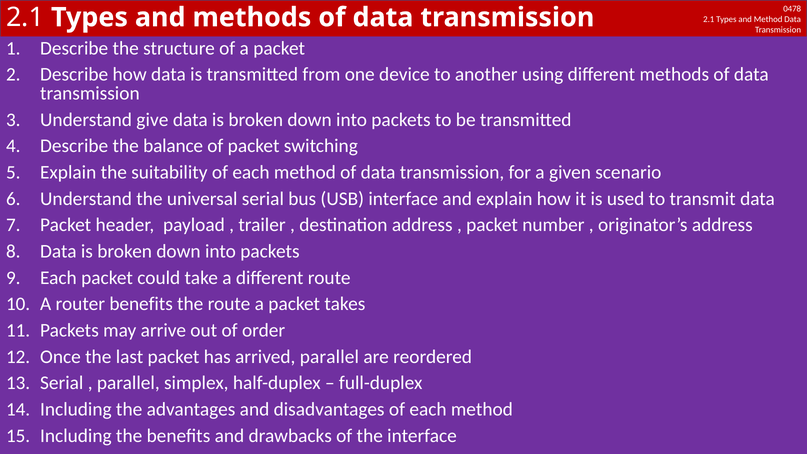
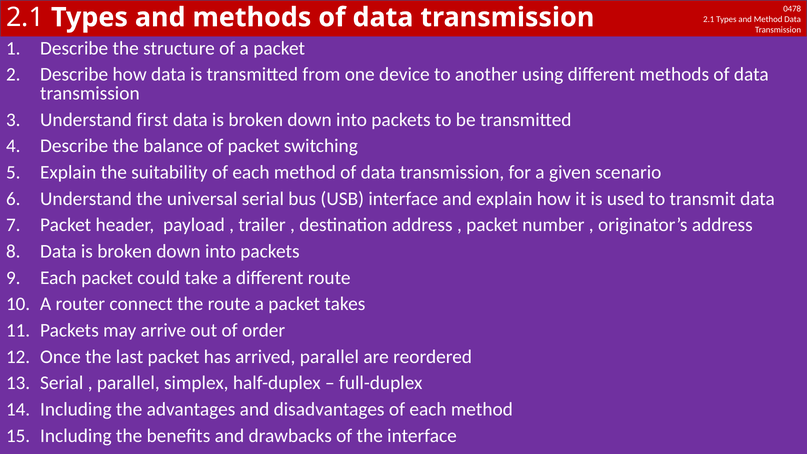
give: give -> first
router benefits: benefits -> connect
